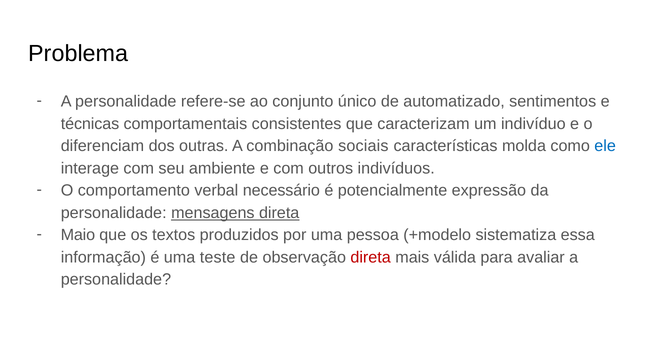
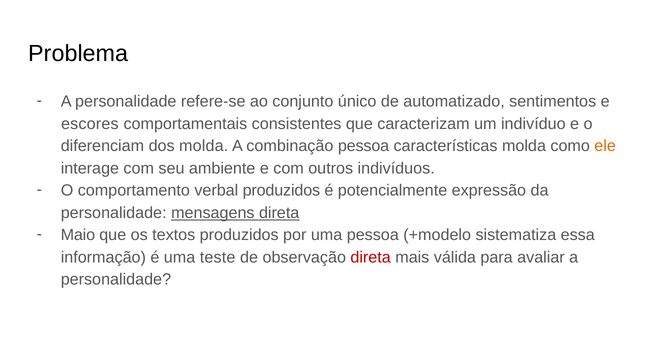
técnicas: técnicas -> escores
dos outras: outras -> molda
combinação sociais: sociais -> pessoa
ele colour: blue -> orange
verbal necessário: necessário -> produzidos
